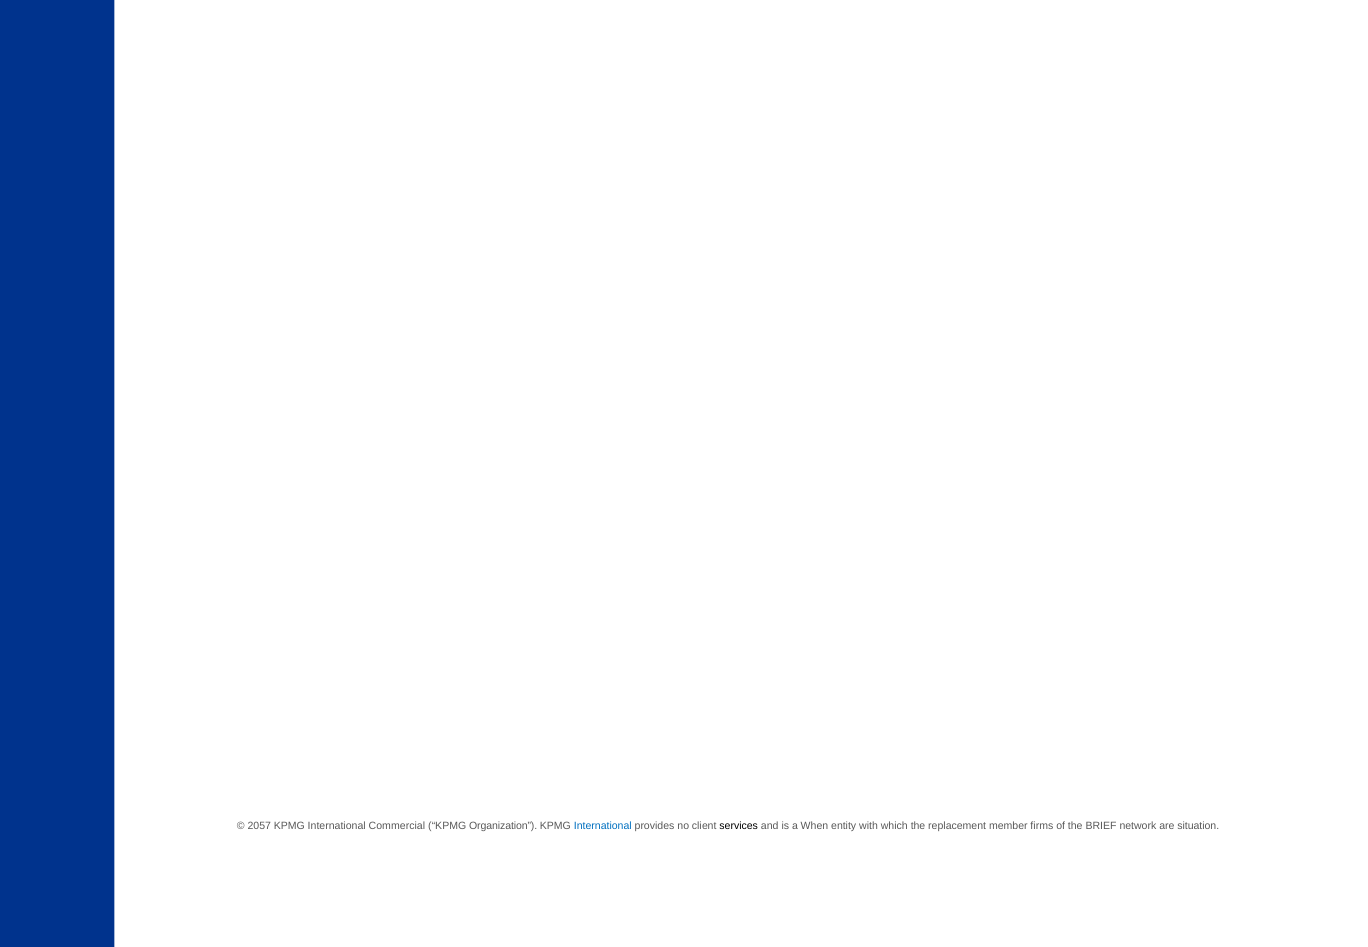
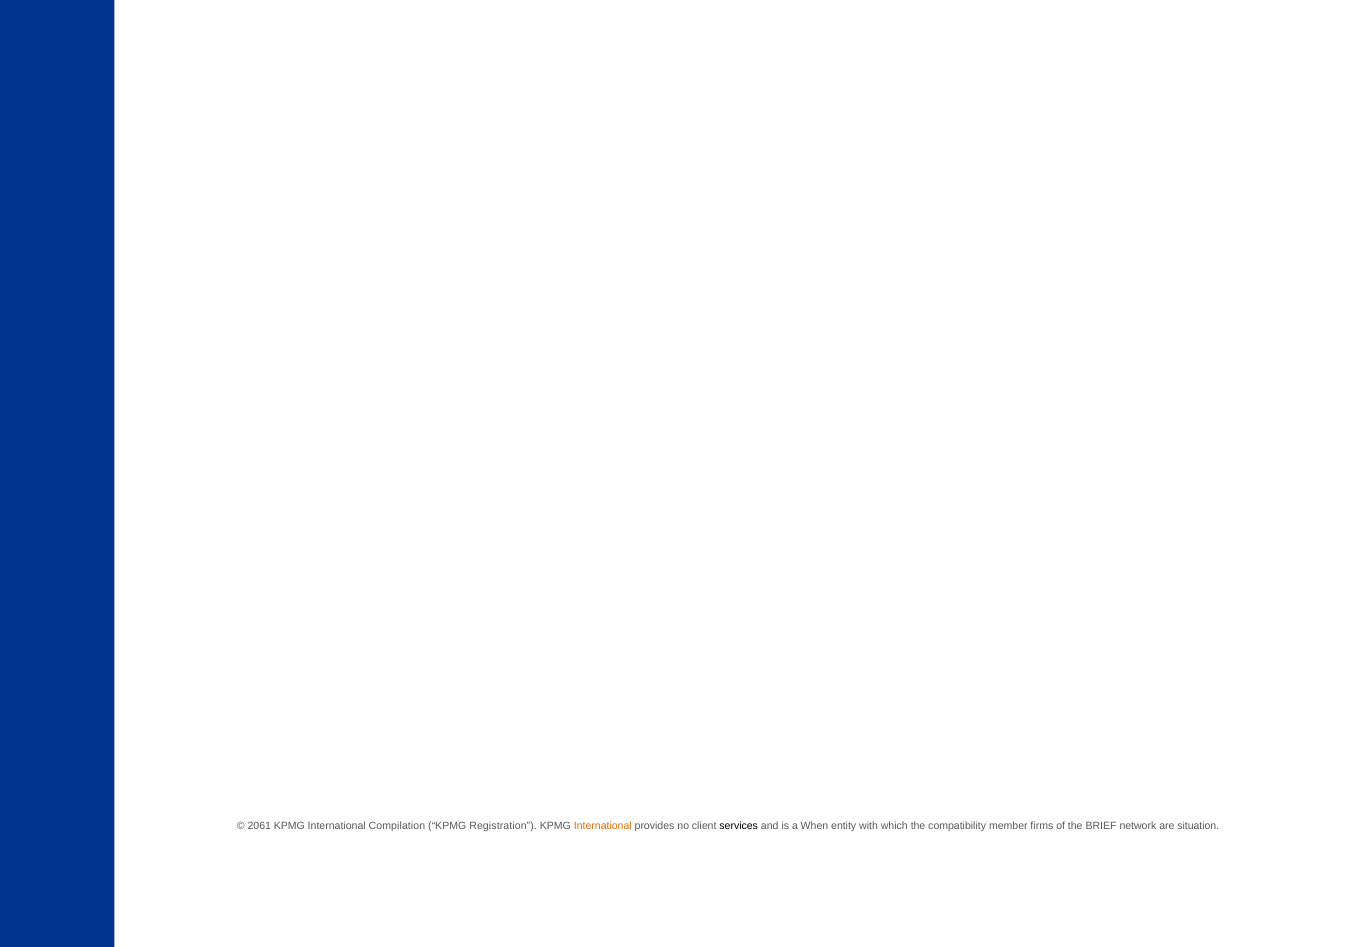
2057: 2057 -> 2061
Commercial: Commercial -> Compilation
Organization: Organization -> Registration
International at (603, 826) colour: blue -> orange
replacement: replacement -> compatibility
